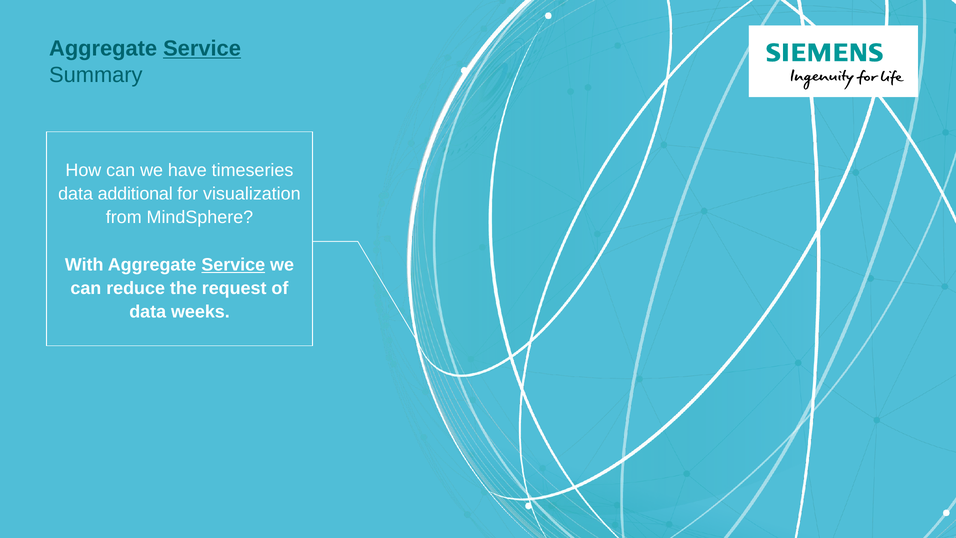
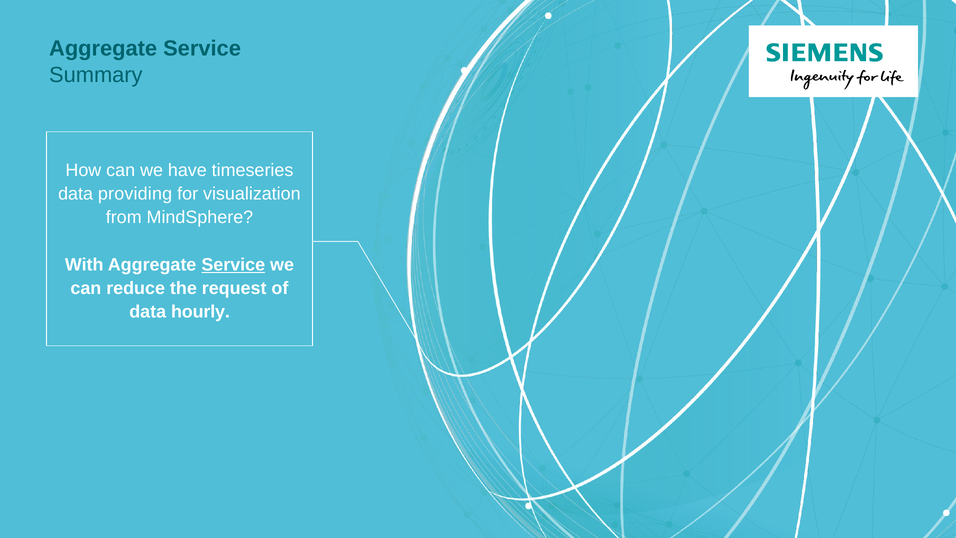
Service at (202, 49) underline: present -> none
additional: additional -> providing
weeks: weeks -> hourly
